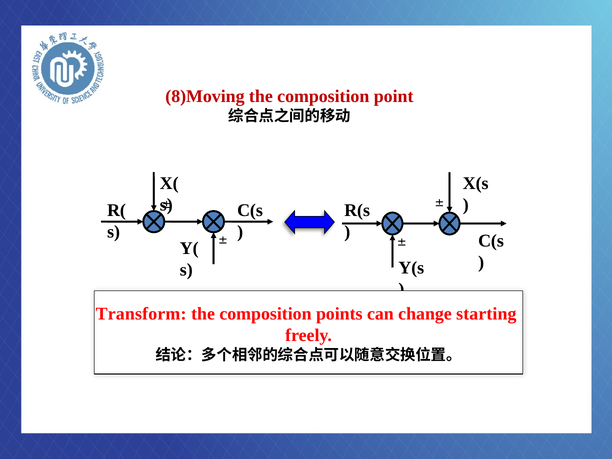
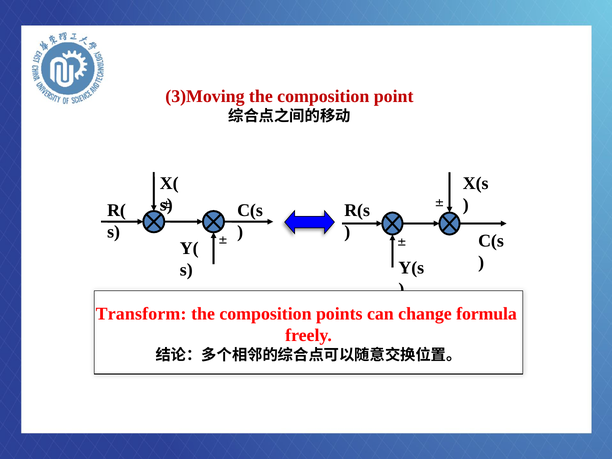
8)Moving: 8)Moving -> 3)Moving
starting: starting -> formula
